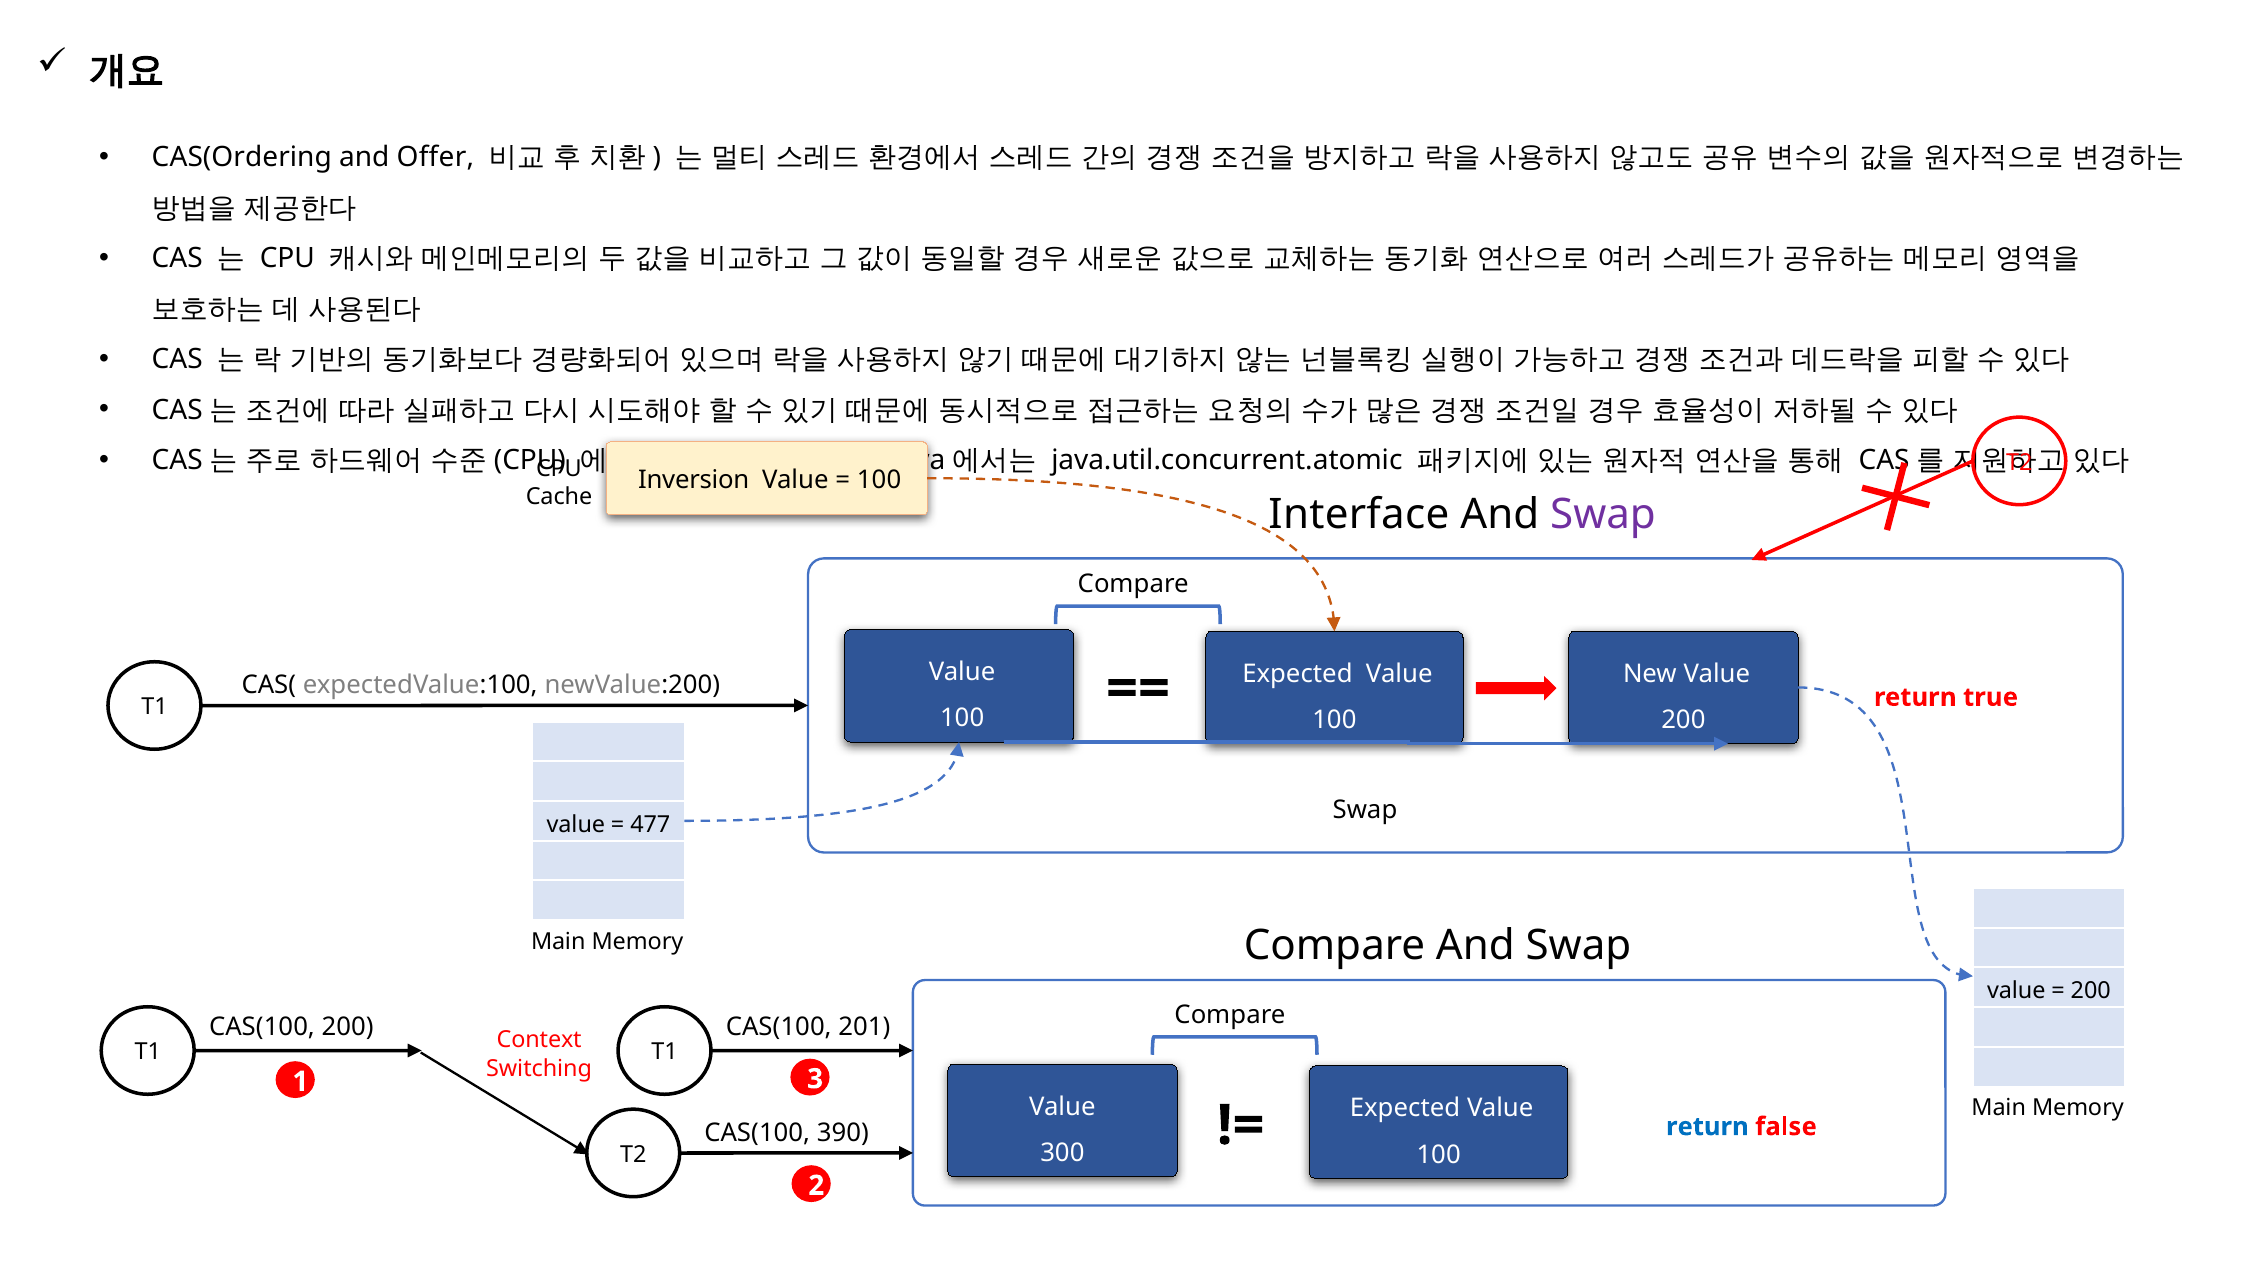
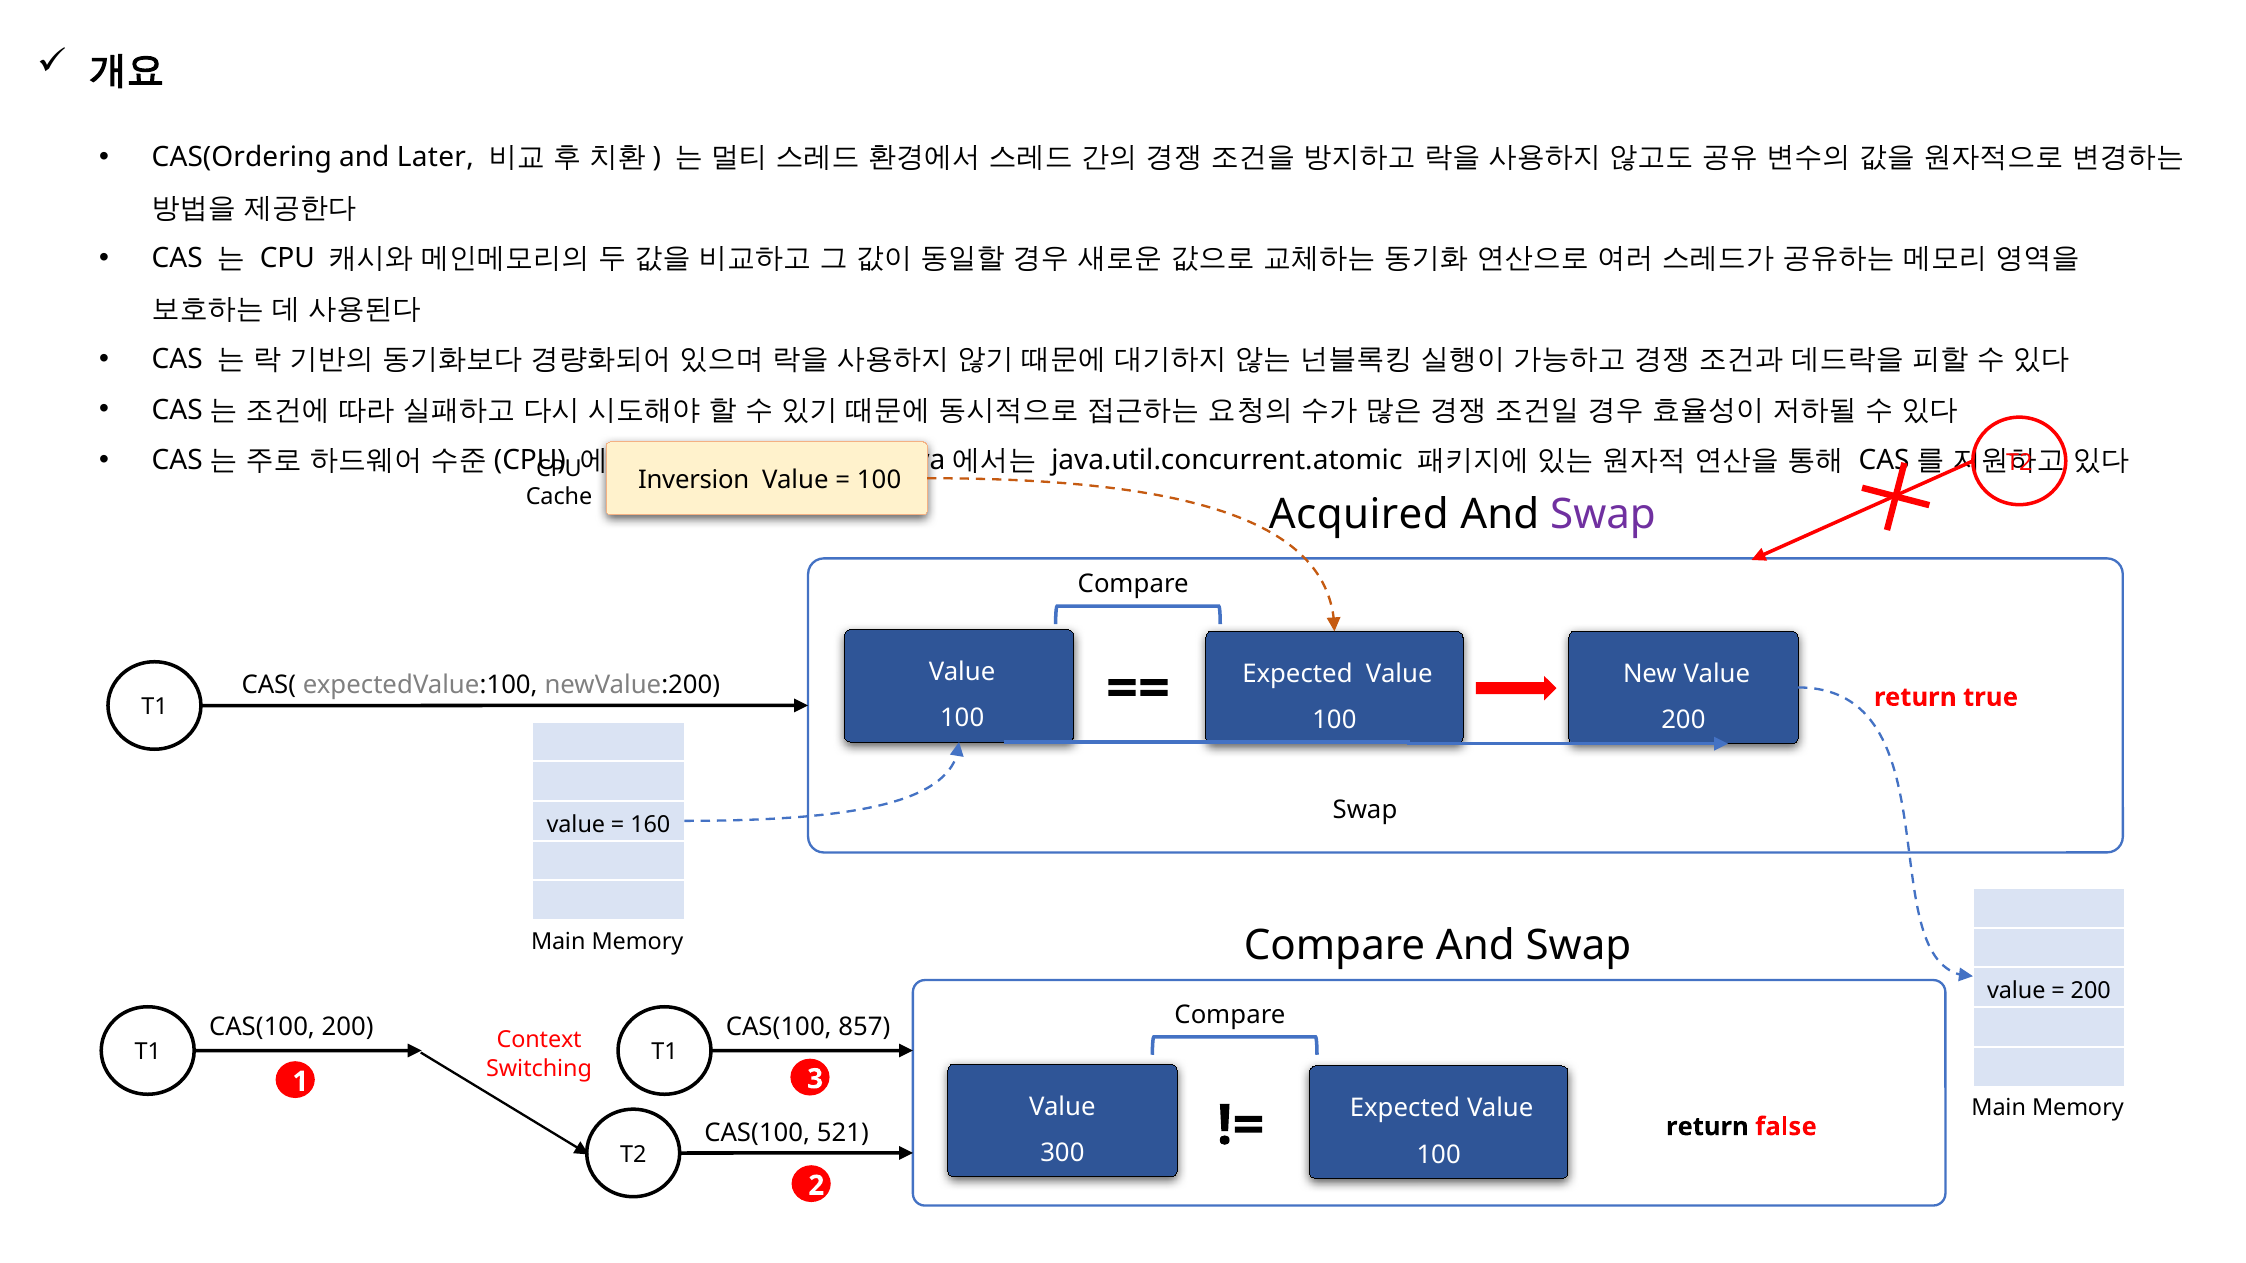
Offer: Offer -> Later
Interface: Interface -> Acquired
477: 477 -> 160
201: 201 -> 857
return at (1707, 1127) colour: blue -> black
390: 390 -> 521
